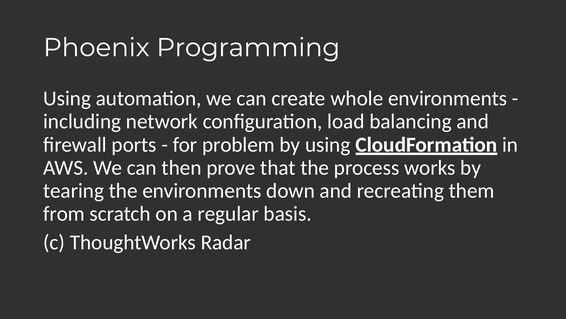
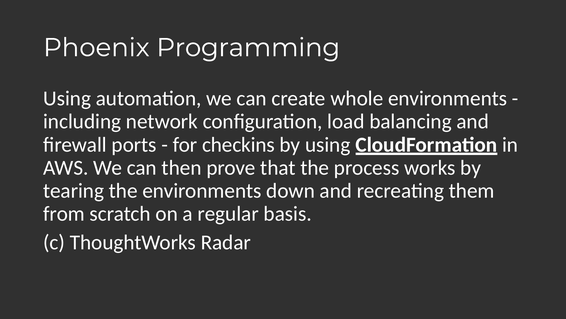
problem: problem -> checkins
